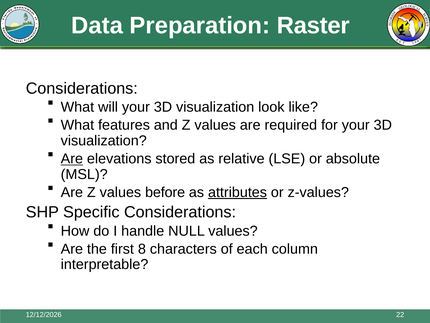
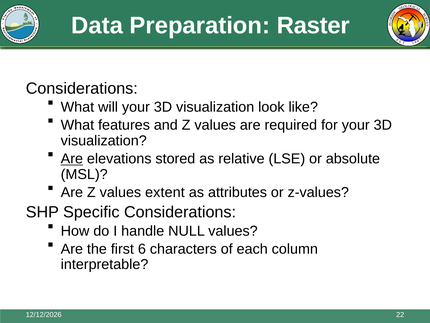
before: before -> extent
attributes underline: present -> none
8: 8 -> 6
